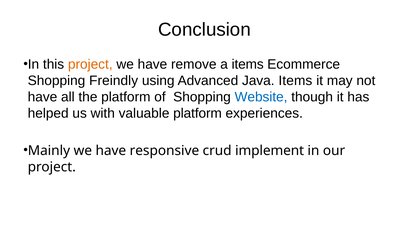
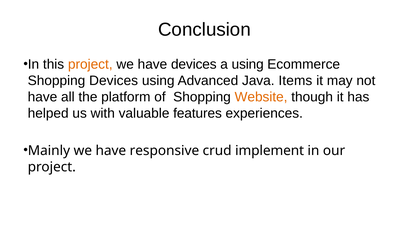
have remove: remove -> devices
a items: items -> using
Shopping Freindly: Freindly -> Devices
Website colour: blue -> orange
valuable platform: platform -> features
